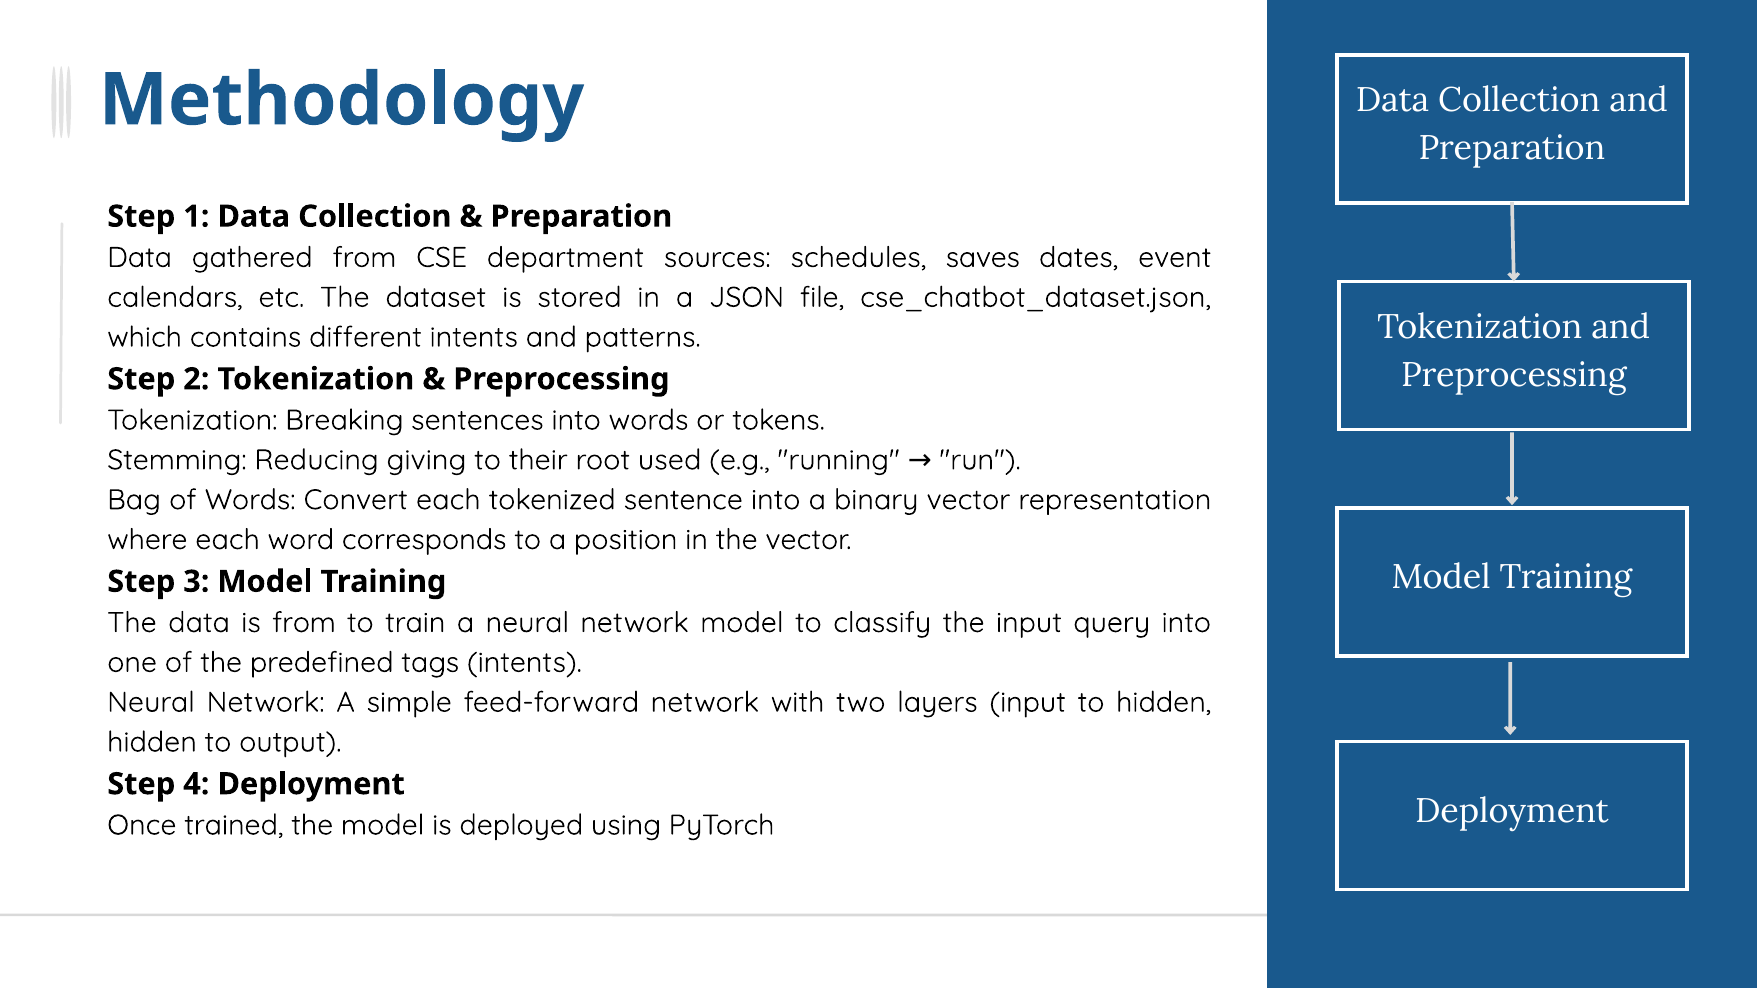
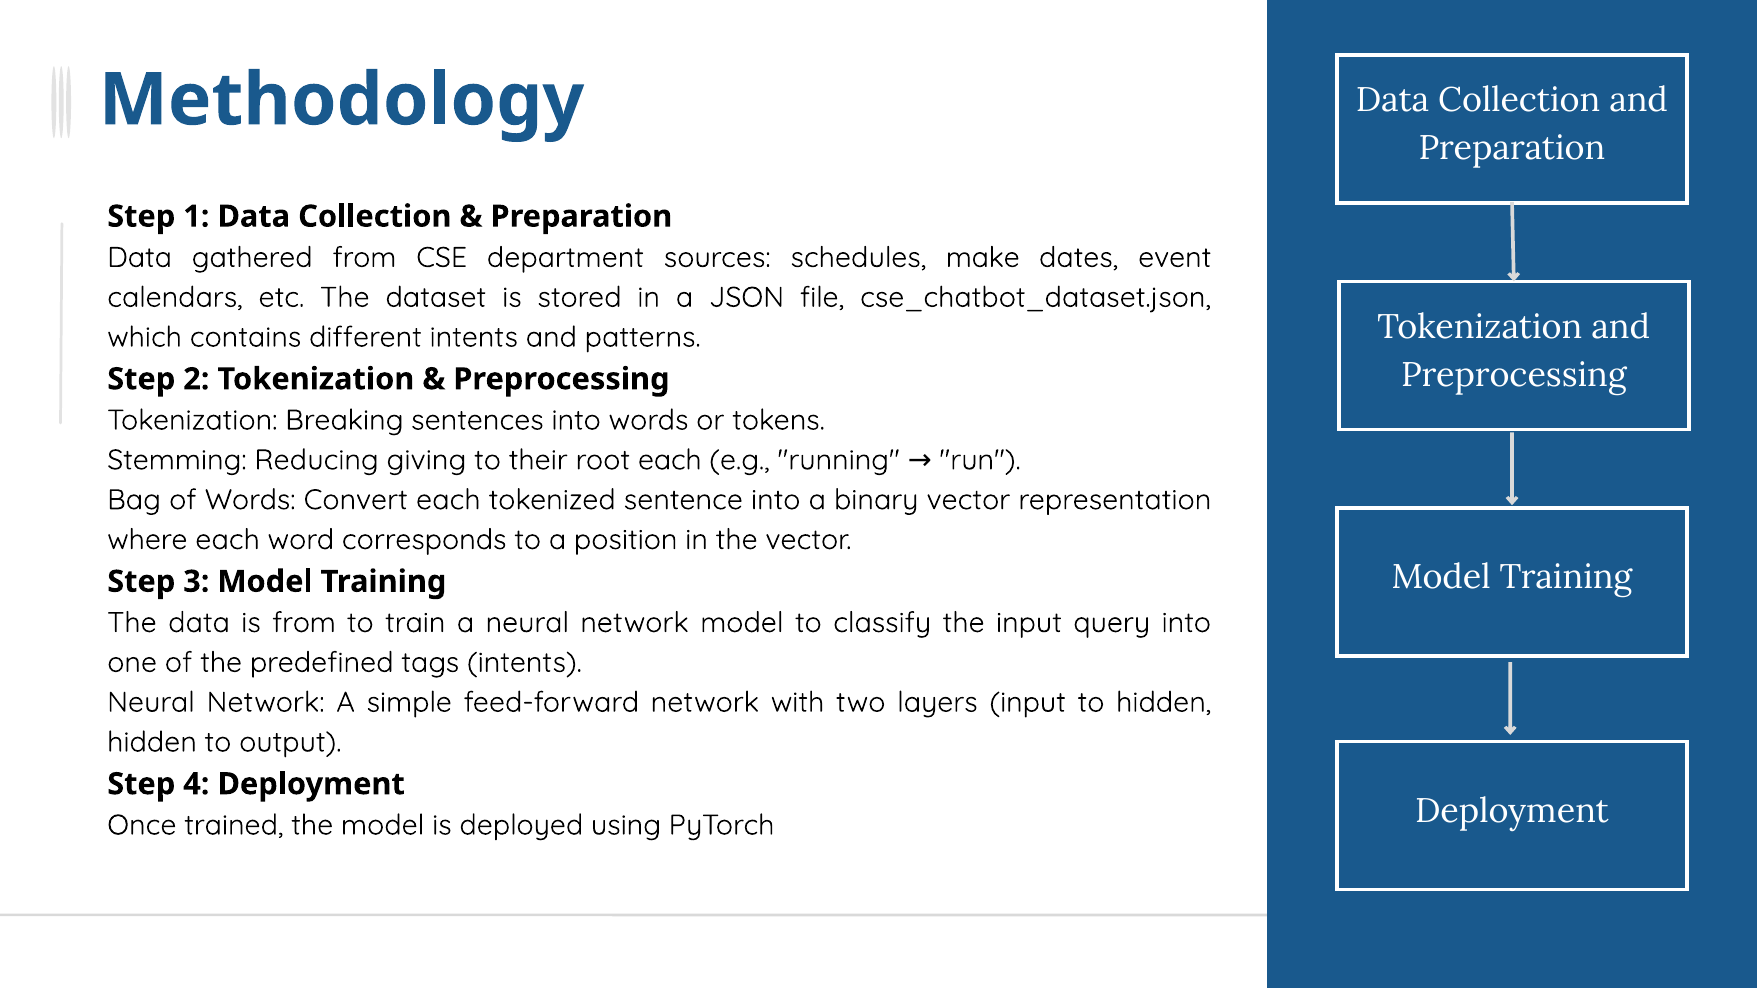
saves: saves -> make
root used: used -> each
